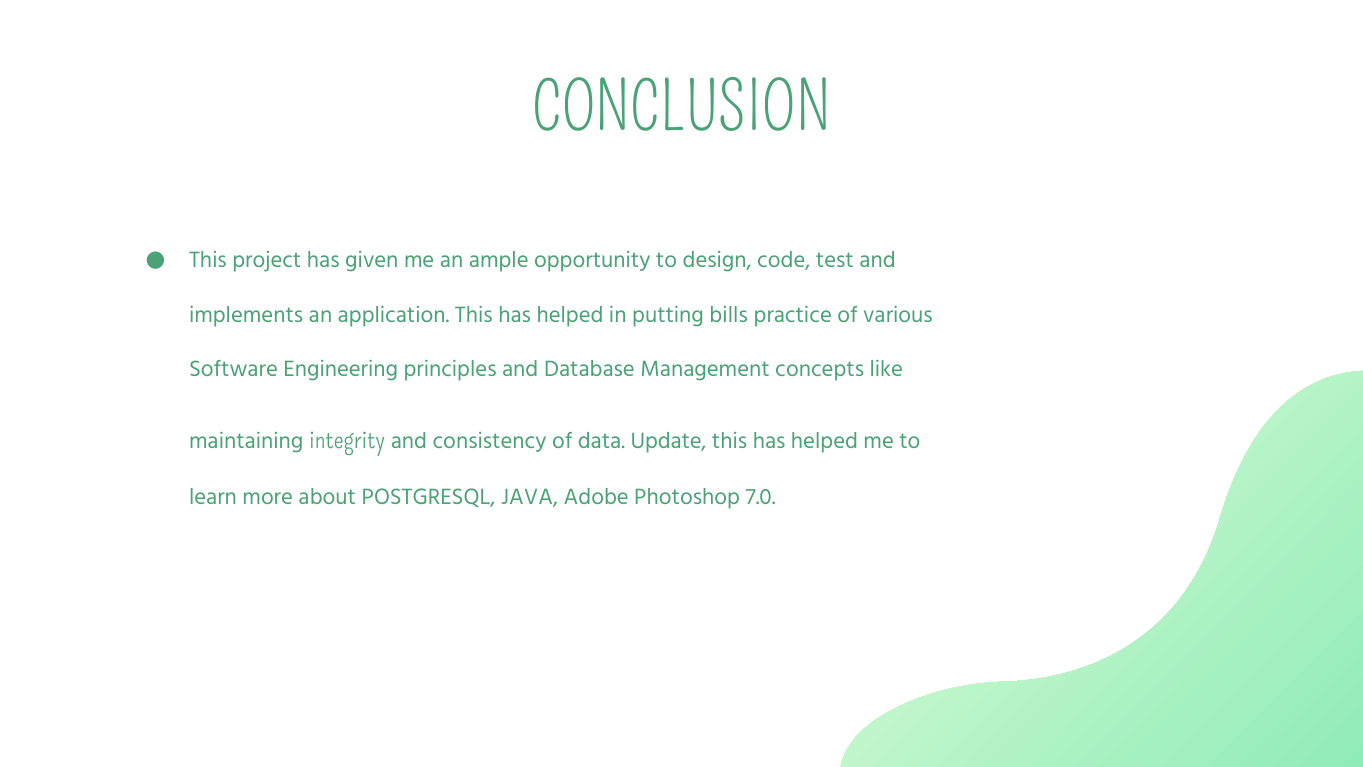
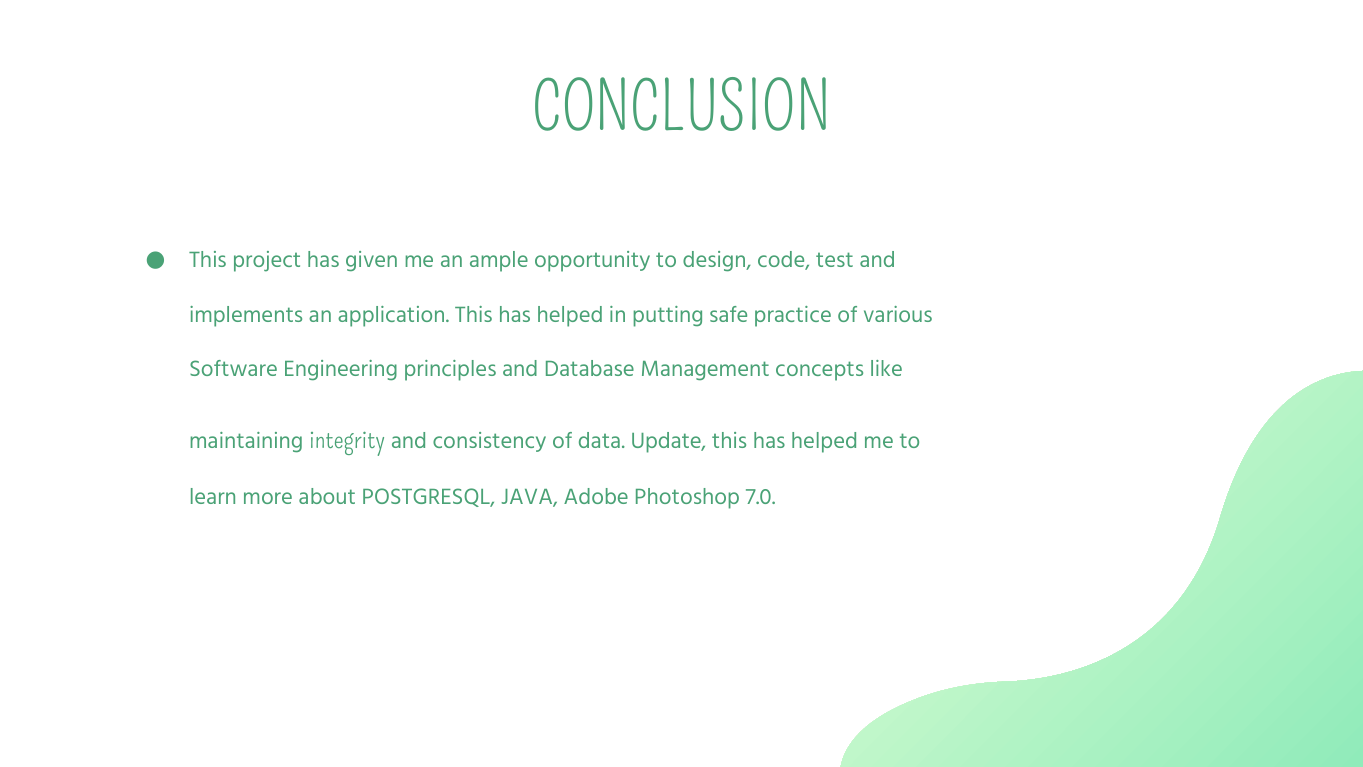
bills: bills -> safe
